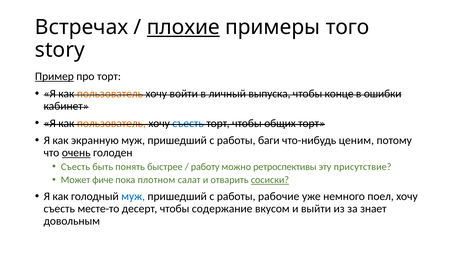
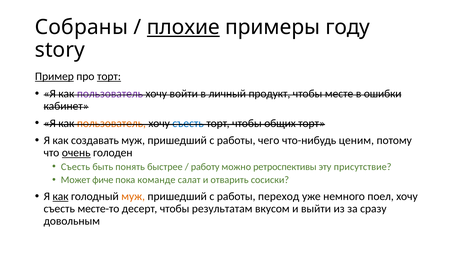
Встречах: Встречах -> Собраны
того: того -> году
торт at (109, 77) underline: none -> present
пользователь at (110, 94) colour: orange -> purple
выпуска: выпуска -> продукт
конце: конце -> месте
экранную: экранную -> создавать
баги: баги -> чего
плотном: плотном -> команде
сосиски underline: present -> none
как at (61, 196) underline: none -> present
муж at (133, 196) colour: blue -> orange
рабочие: рабочие -> переход
содержание: содержание -> результатам
знает: знает -> сразу
